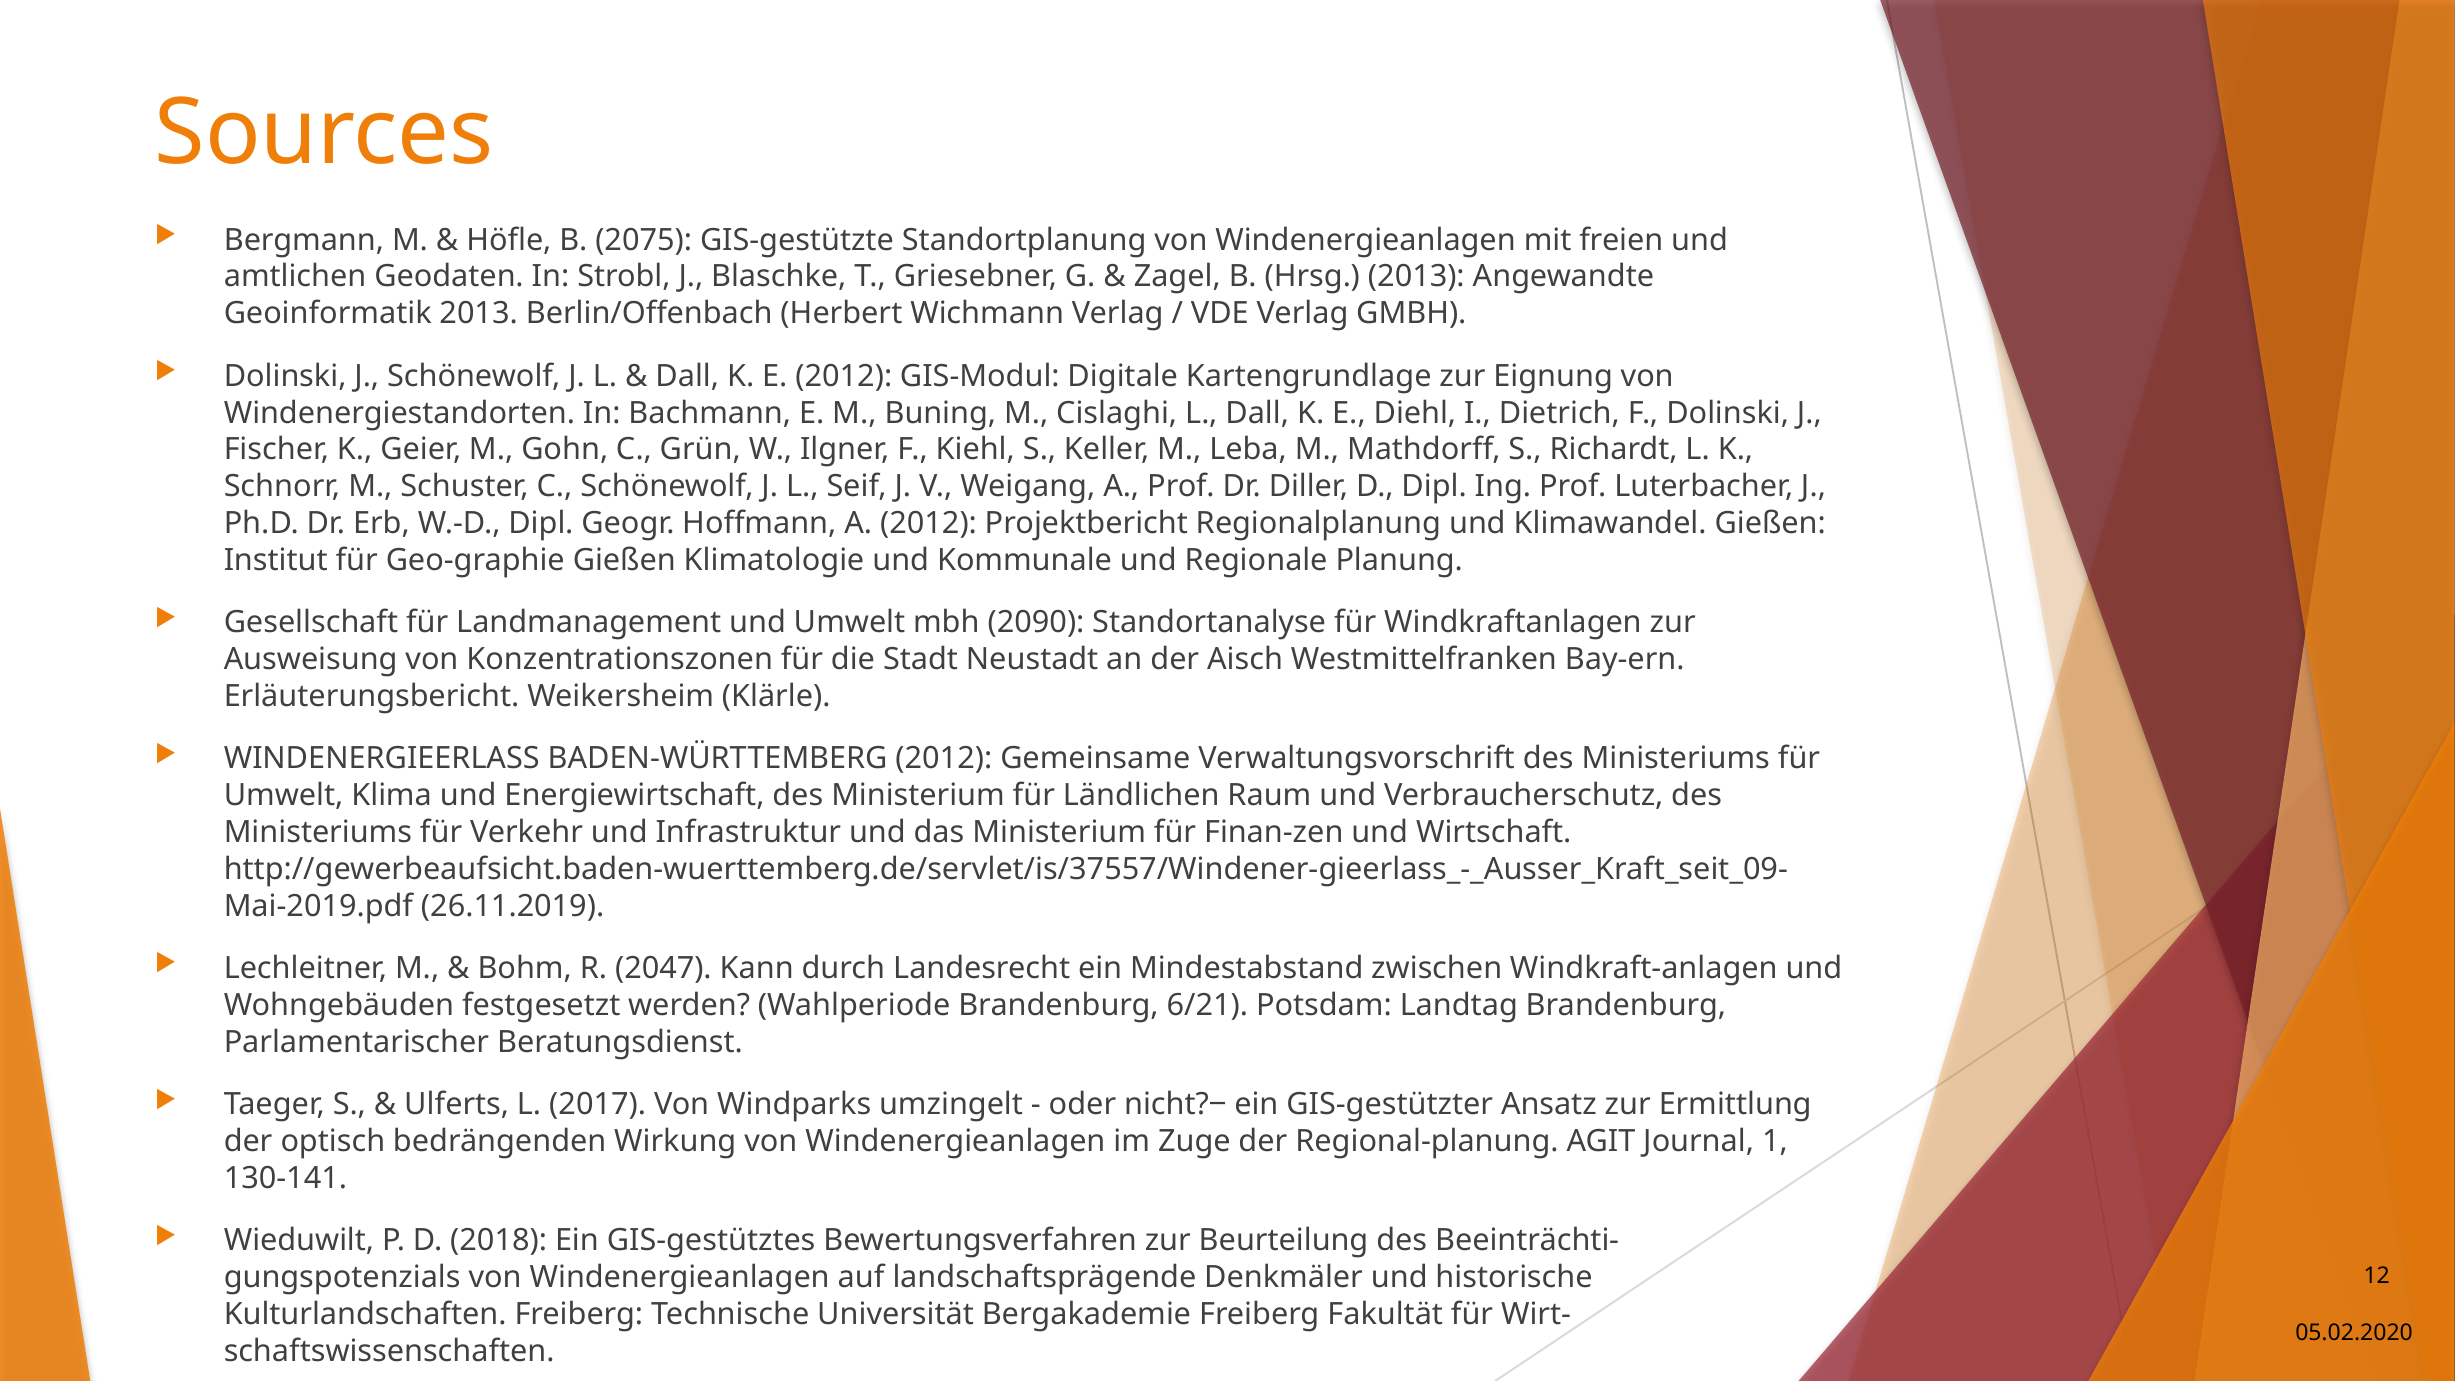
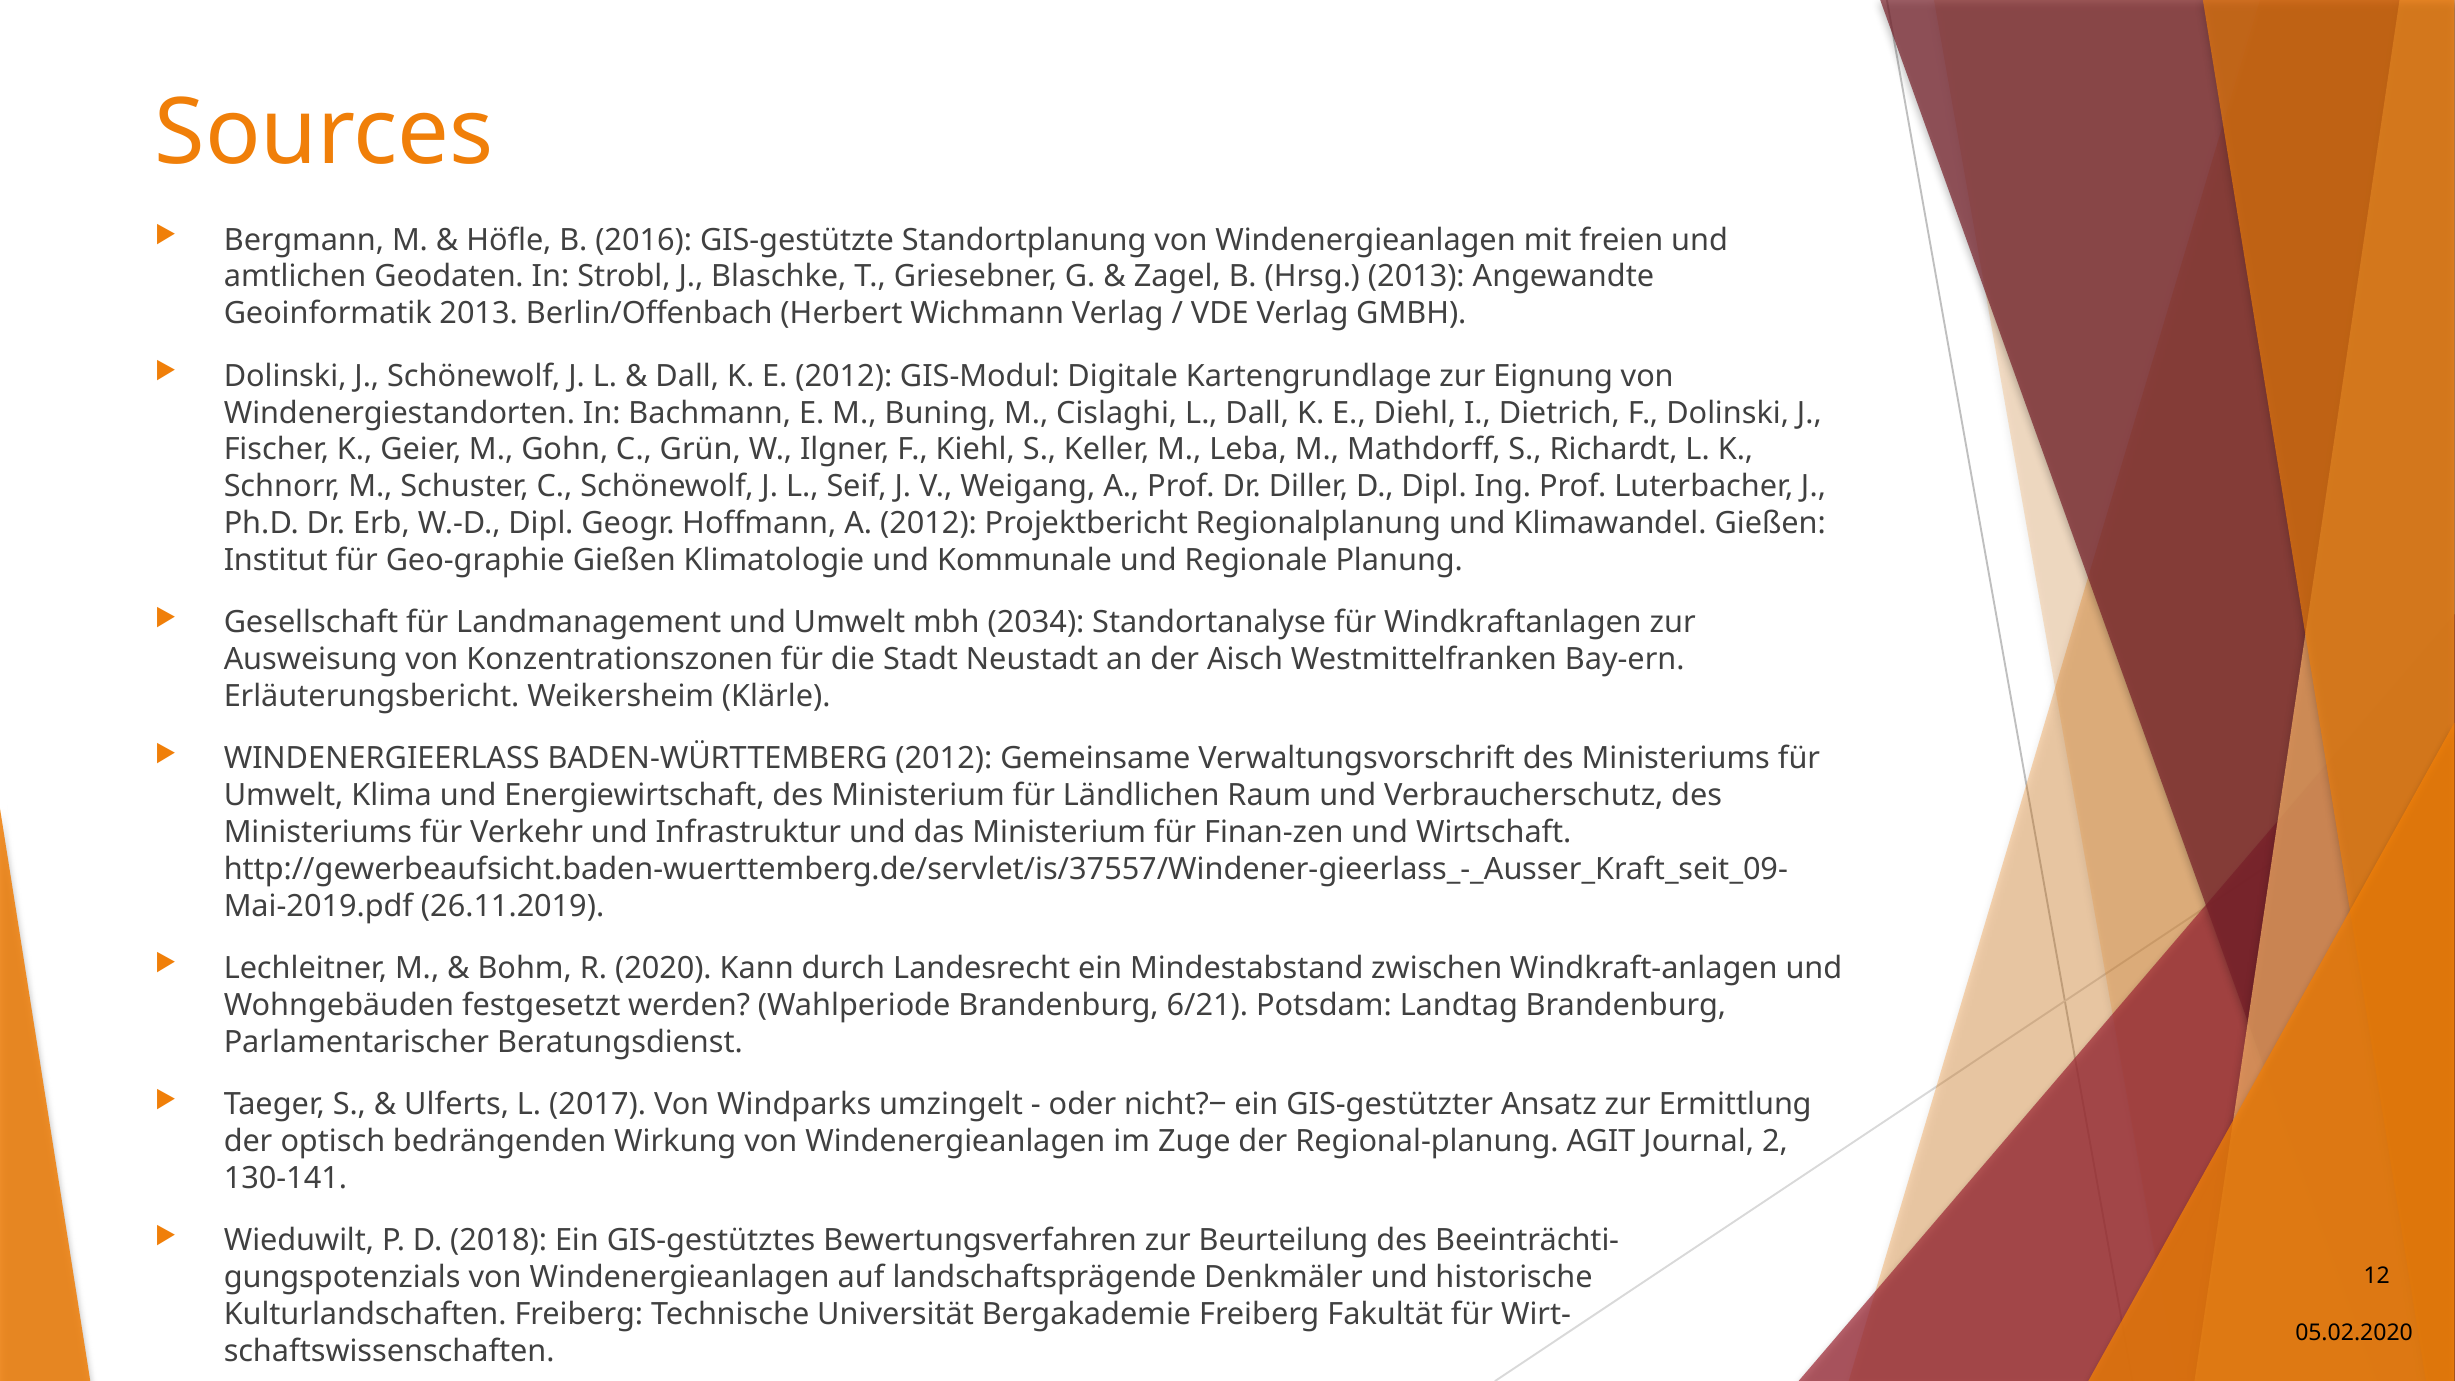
2075: 2075 -> 2016
2090: 2090 -> 2034
2047: 2047 -> 2020
1: 1 -> 2
